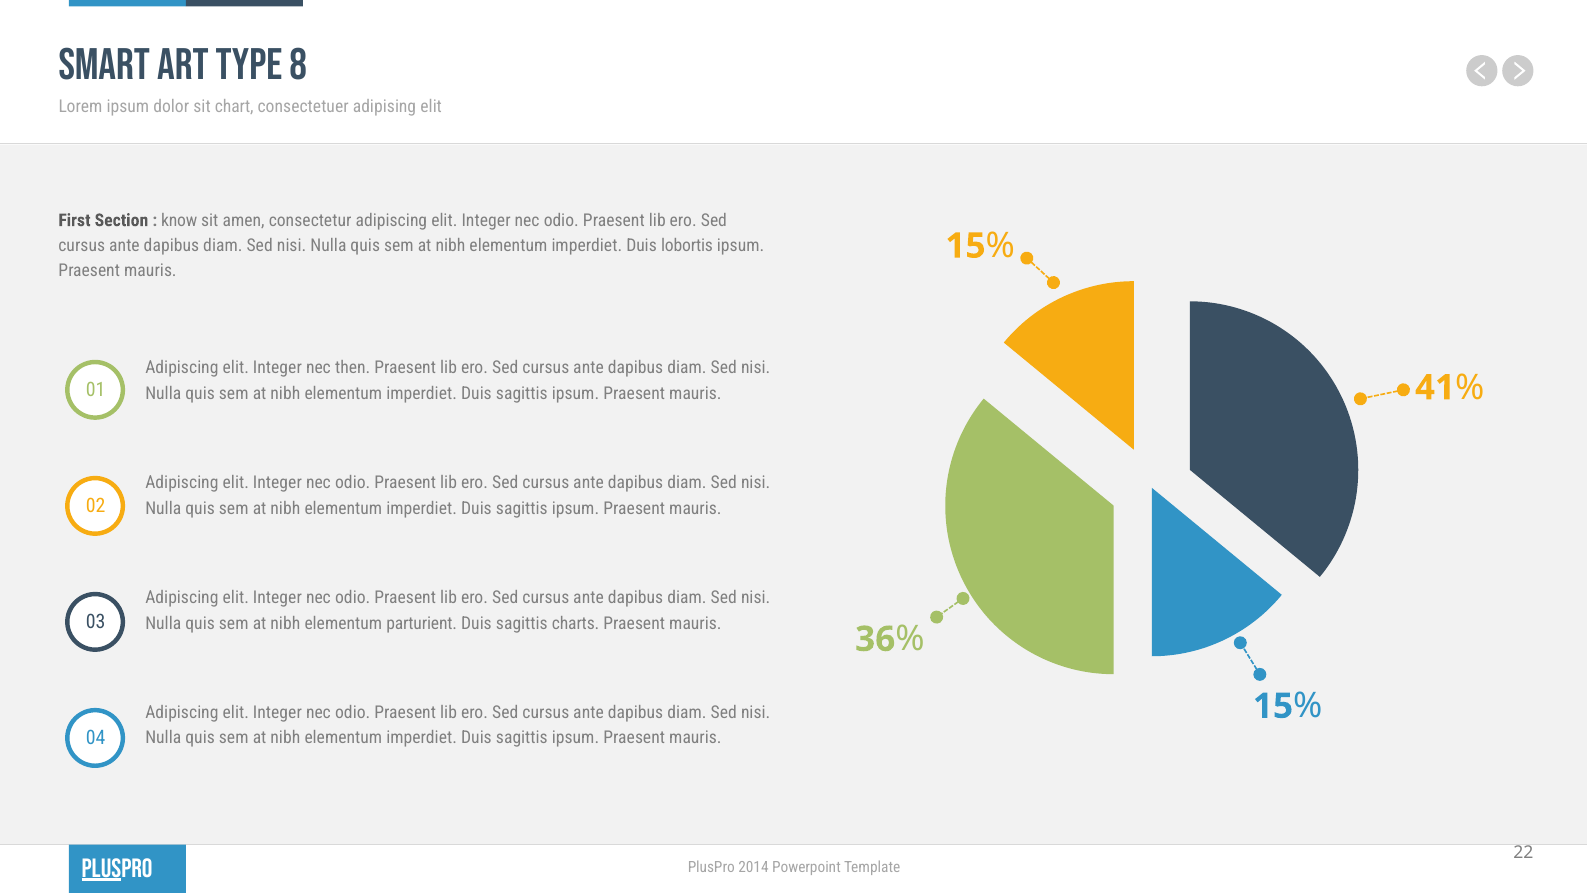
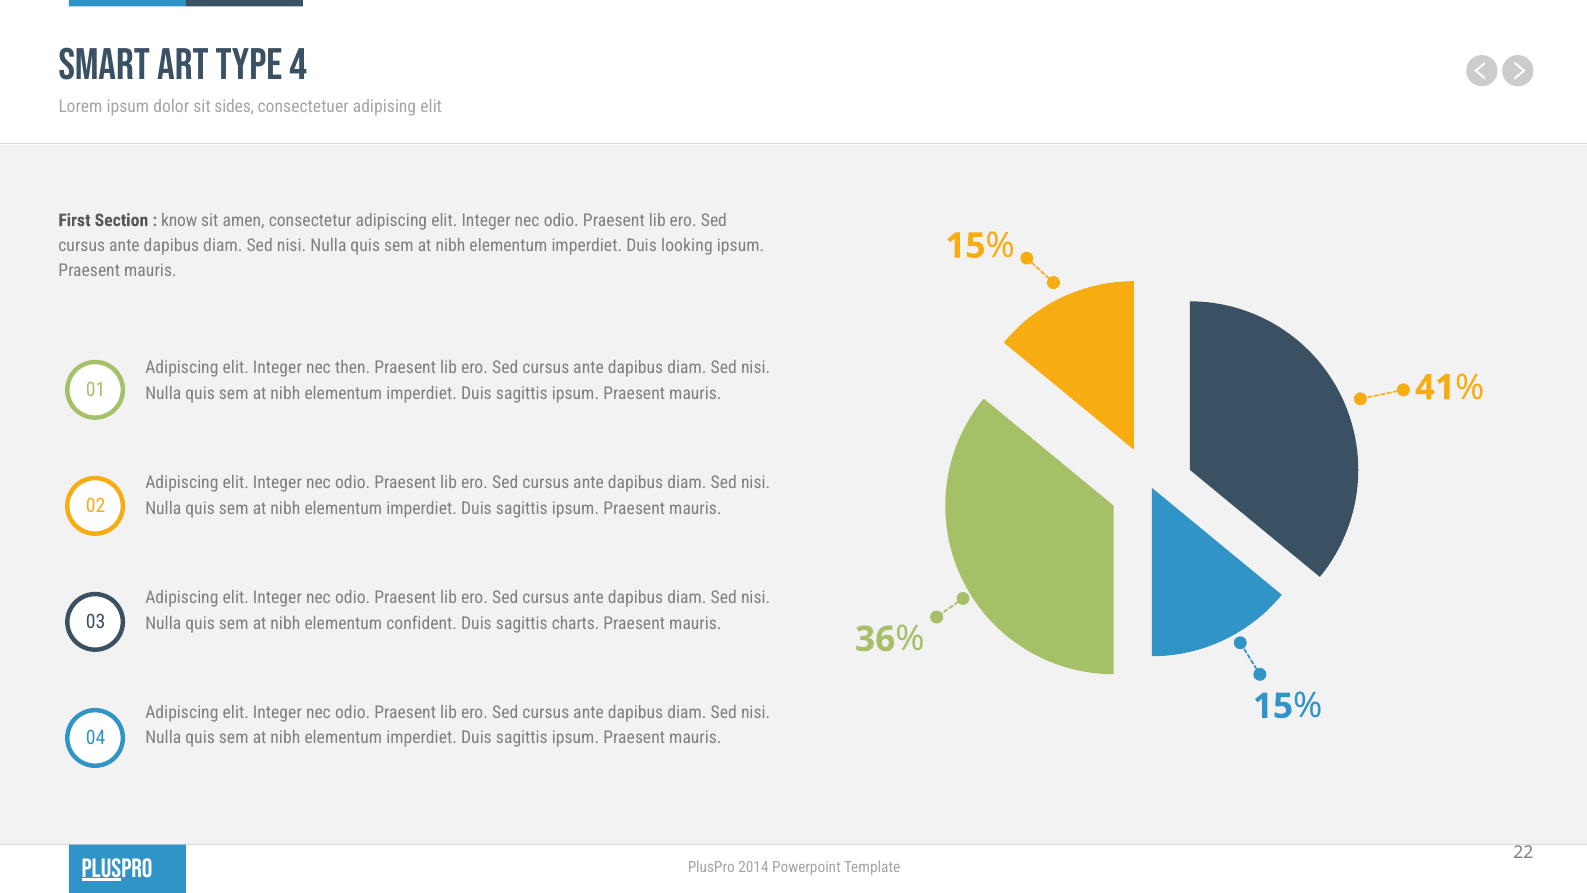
8: 8 -> 4
chart: chart -> sides
lobortis: lobortis -> looking
parturient: parturient -> confident
